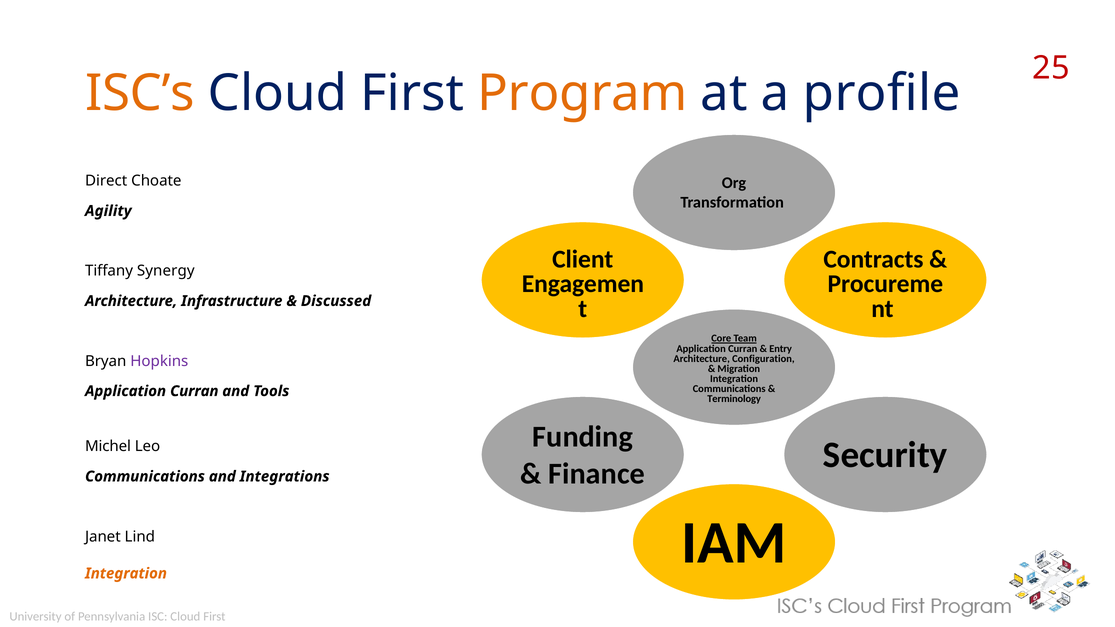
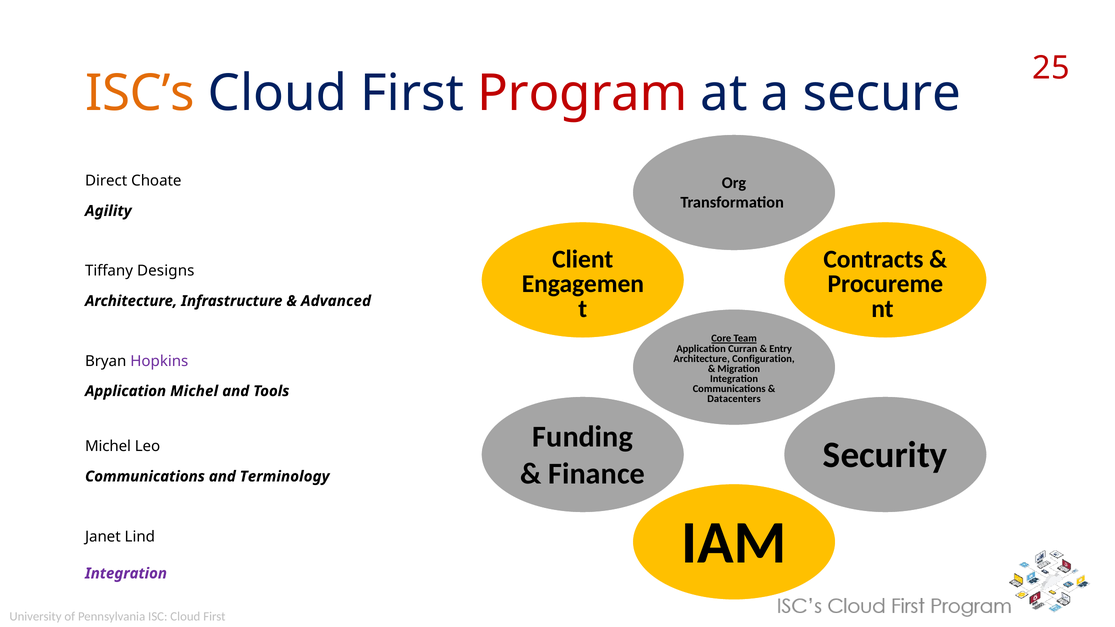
Program colour: orange -> red
profile: profile -> secure
Synergy: Synergy -> Designs
Discussed: Discussed -> Advanced
Curran at (194, 391): Curran -> Michel
Terminology: Terminology -> Datacenters
Integrations: Integrations -> Terminology
Integration at (126, 574) colour: orange -> purple
